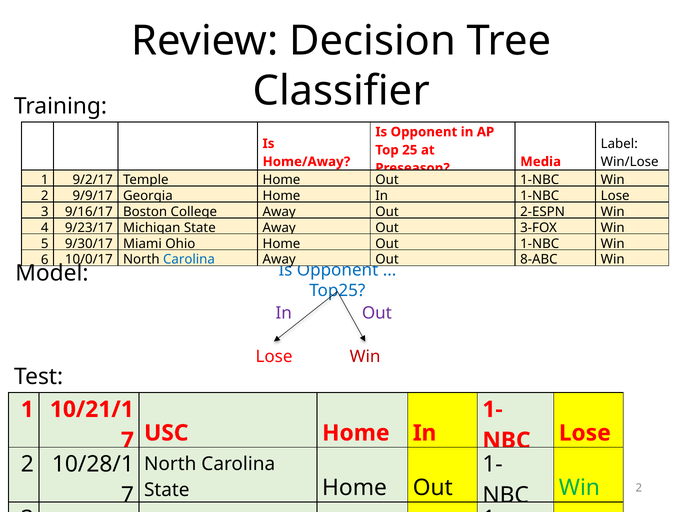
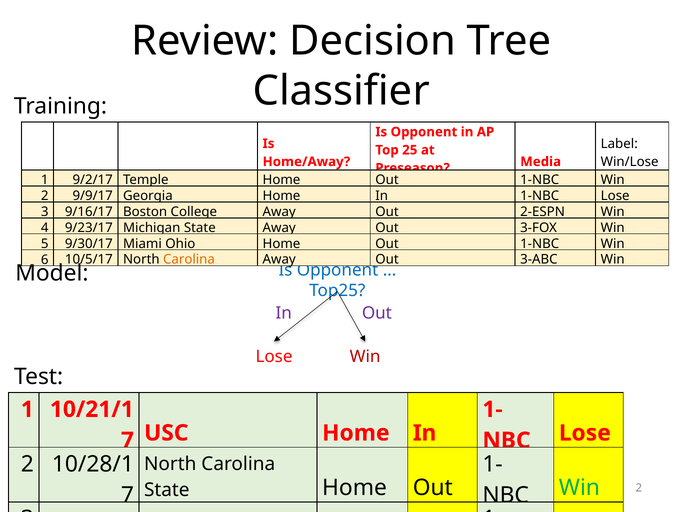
10/0/17: 10/0/17 -> 10/5/17
Carolina at (189, 260) colour: blue -> orange
8-ABC: 8-ABC -> 3-ABC
